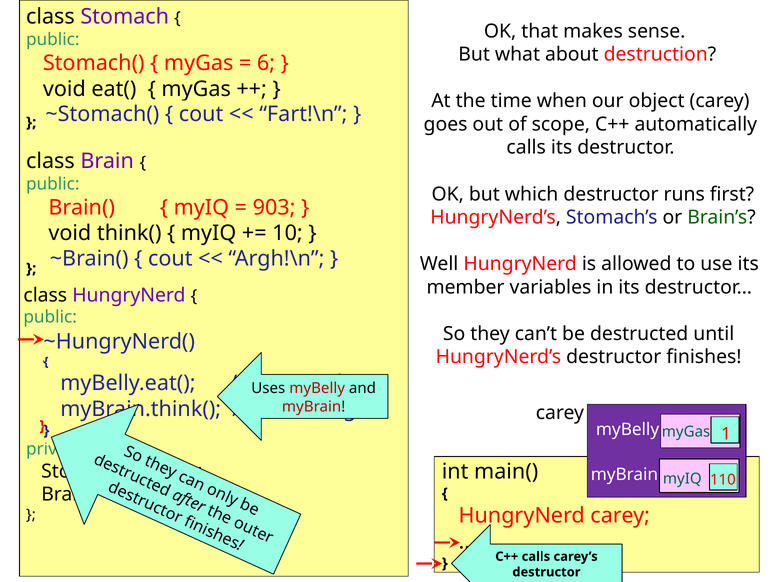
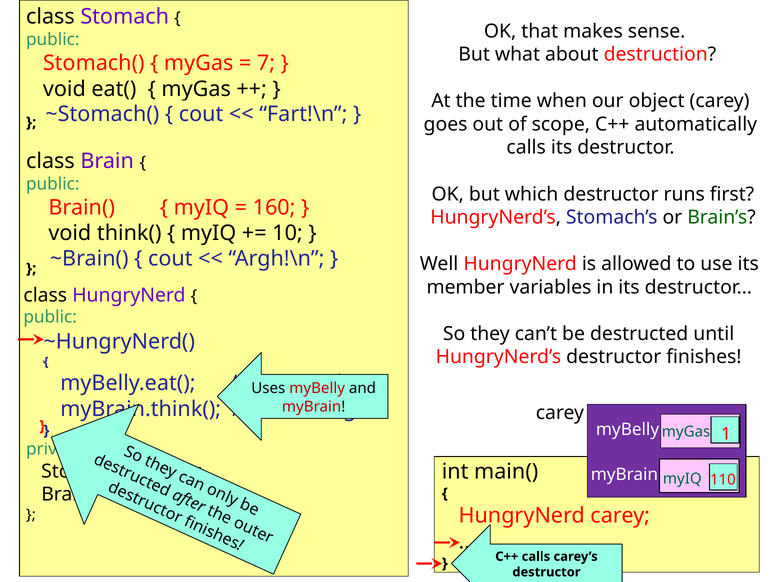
6: 6 -> 7
903: 903 -> 160
